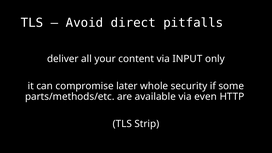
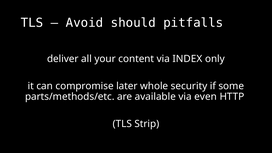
direct: direct -> should
INPUT: INPUT -> INDEX
